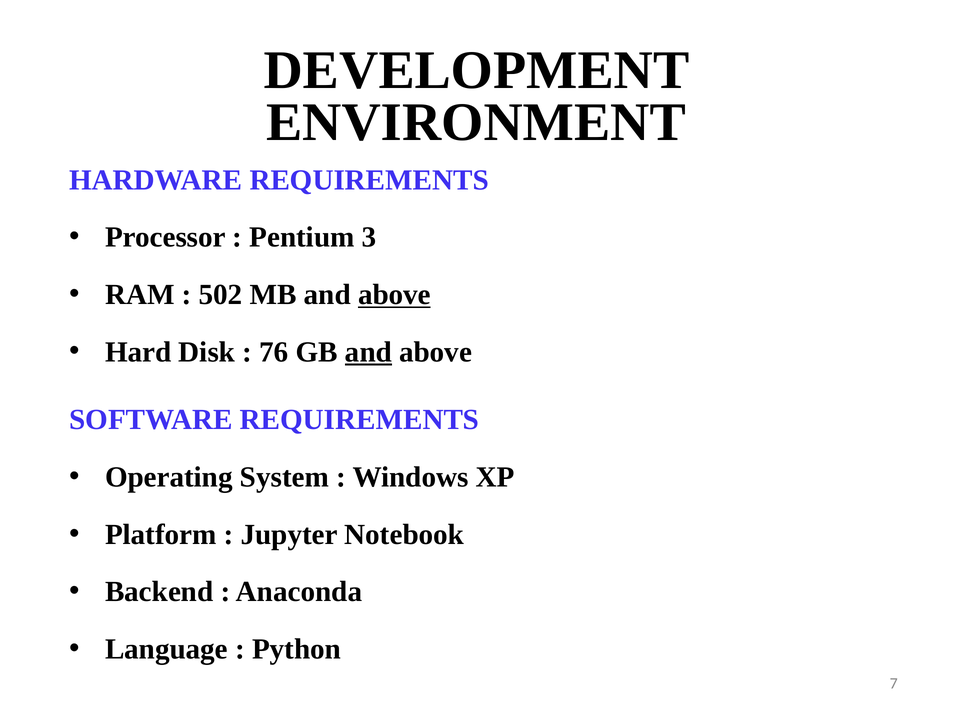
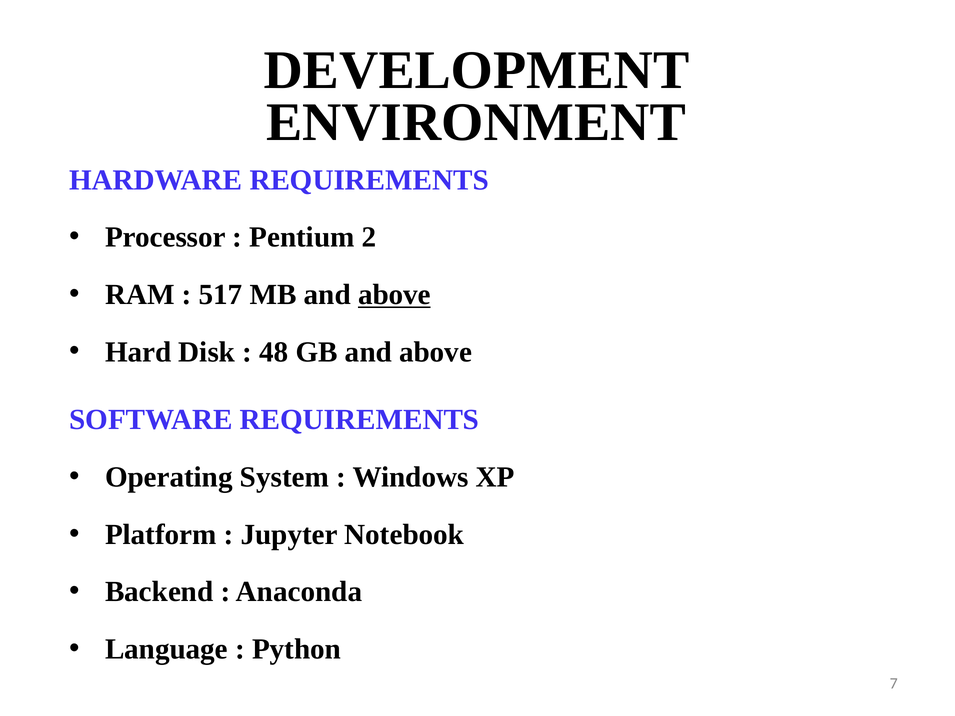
3: 3 -> 2
502: 502 -> 517
76: 76 -> 48
and at (368, 352) underline: present -> none
